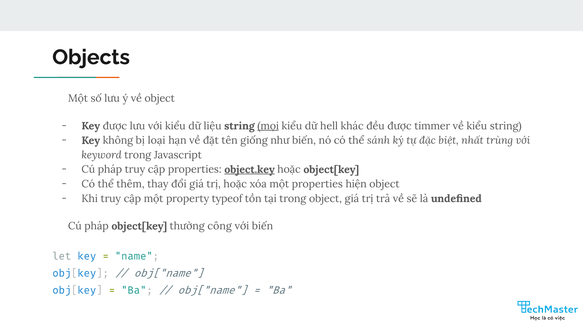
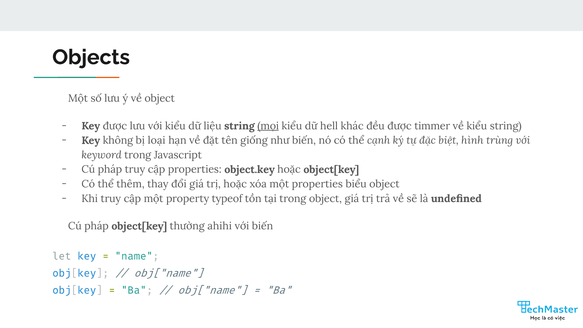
sánh: sánh -> cạnh
nhất: nhất -> hình
object.key underline: present -> none
hiện: hiện -> biểu
công: công -> ahihi
